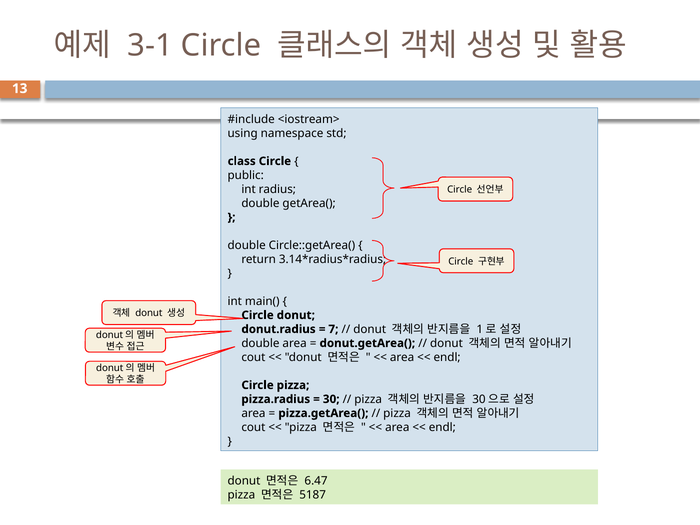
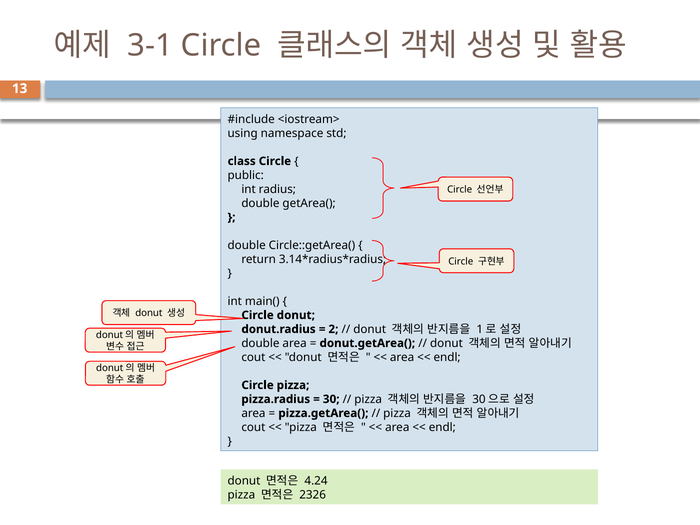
7: 7 -> 2
6.47: 6.47 -> 4.24
5187: 5187 -> 2326
